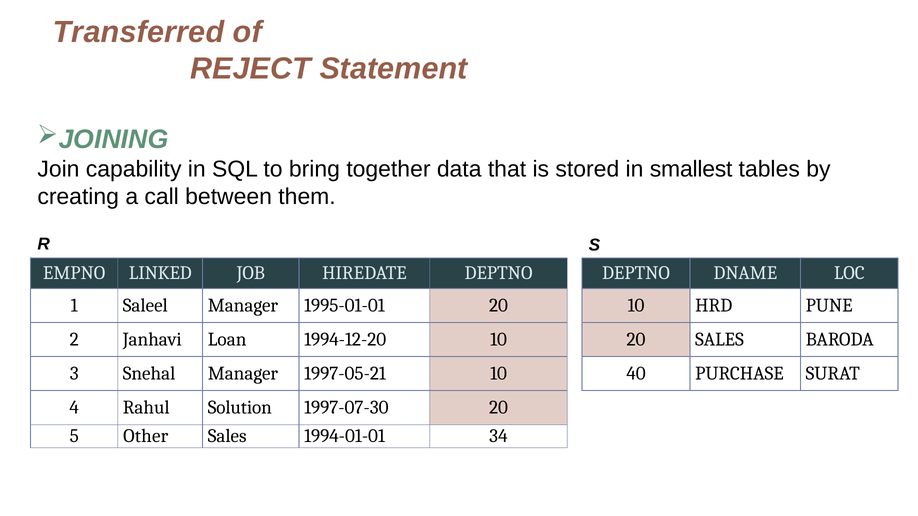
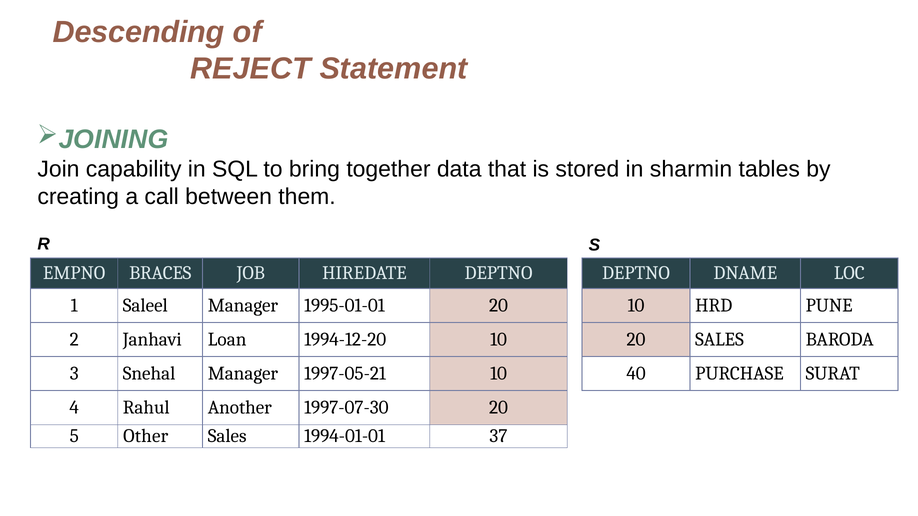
Transferred: Transferred -> Descending
smallest: smallest -> sharmin
LINKED: LINKED -> BRACES
Solution: Solution -> Another
34: 34 -> 37
